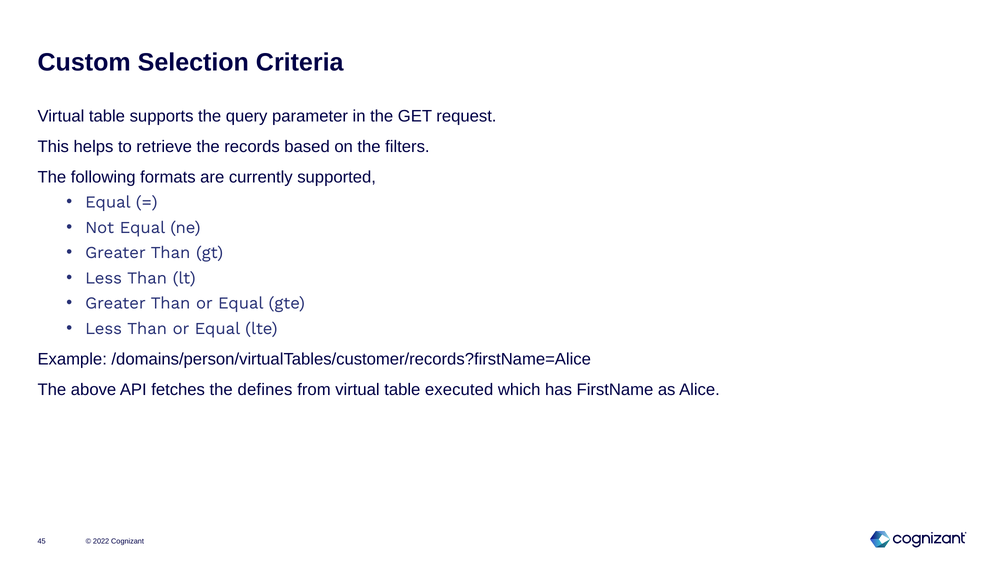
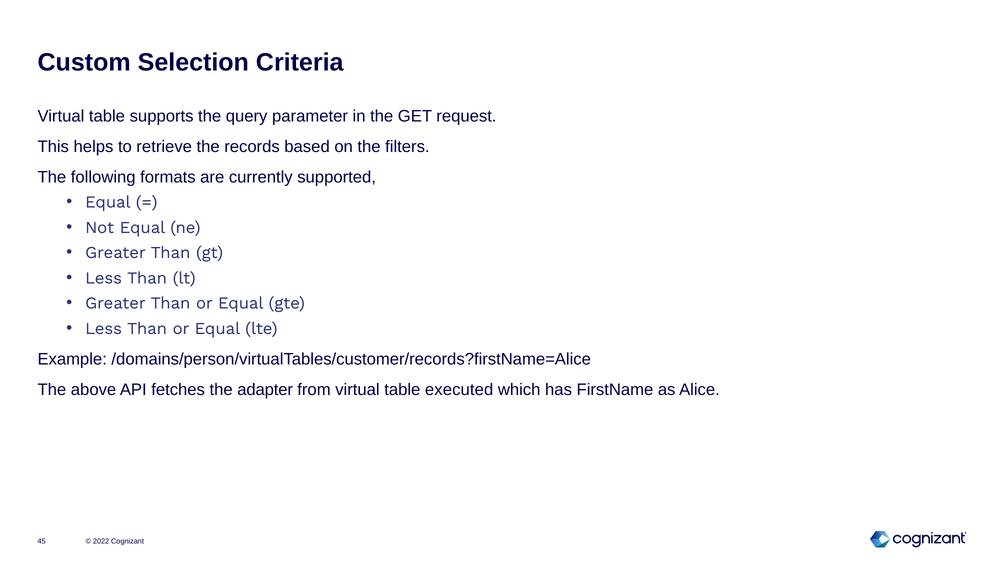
defines: defines -> adapter
